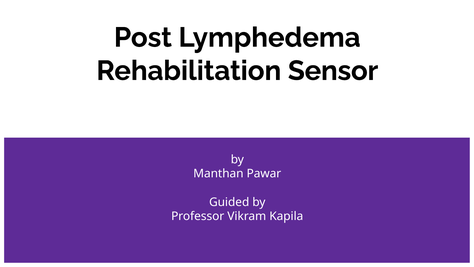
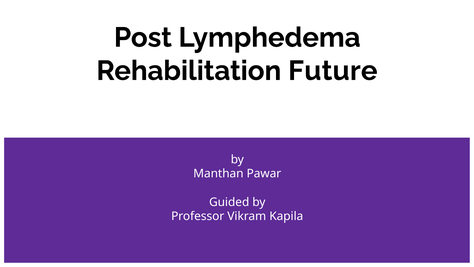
Sensor: Sensor -> Future
